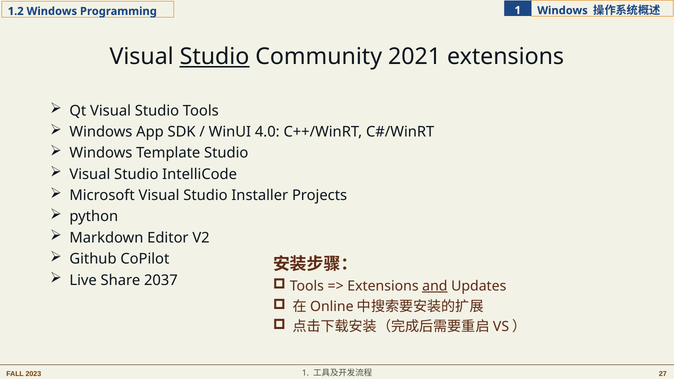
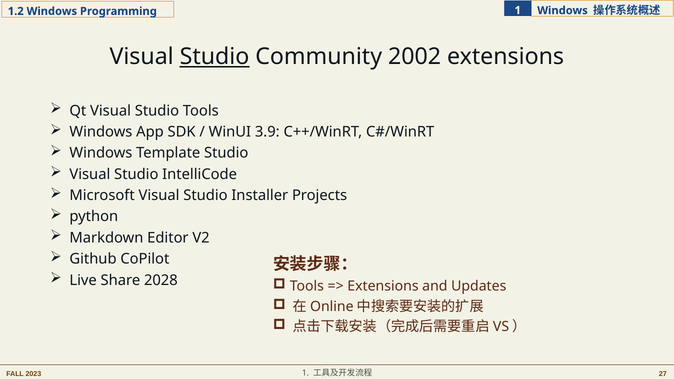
2021: 2021 -> 2002
4.0: 4.0 -> 3.9
2037: 2037 -> 2028
and underline: present -> none
